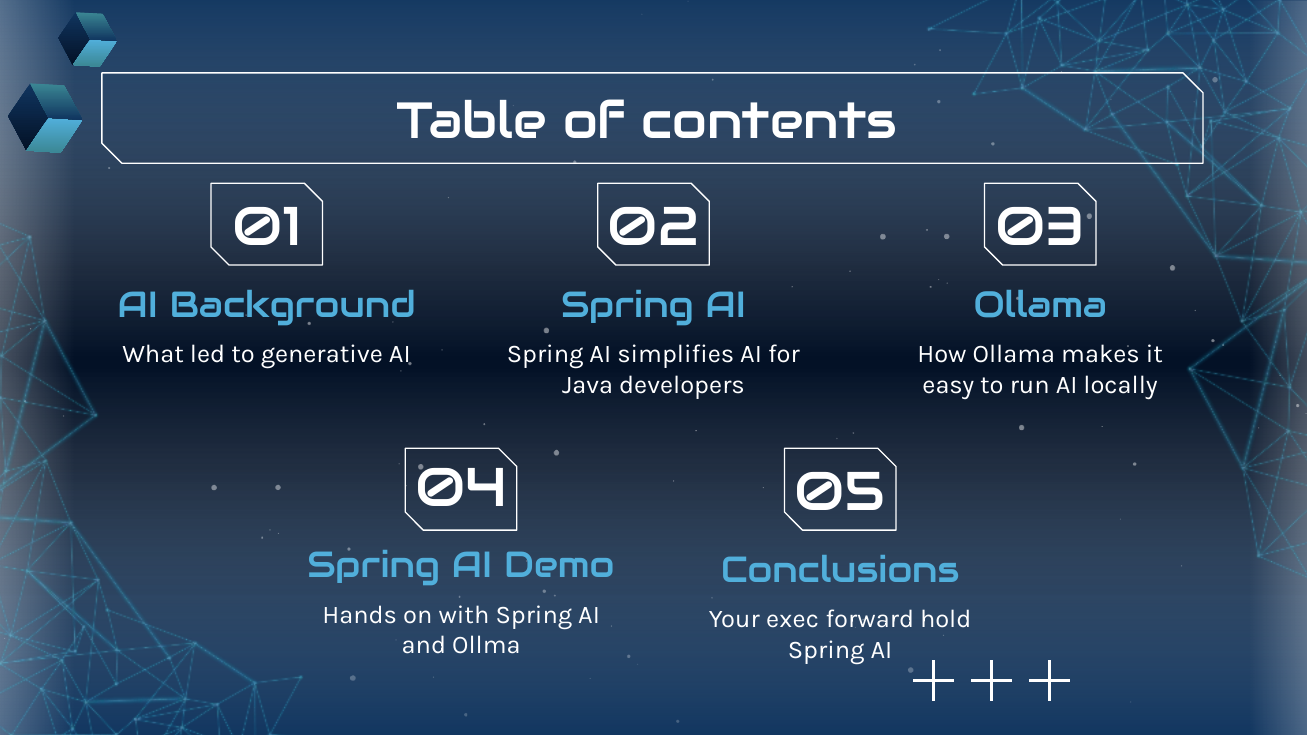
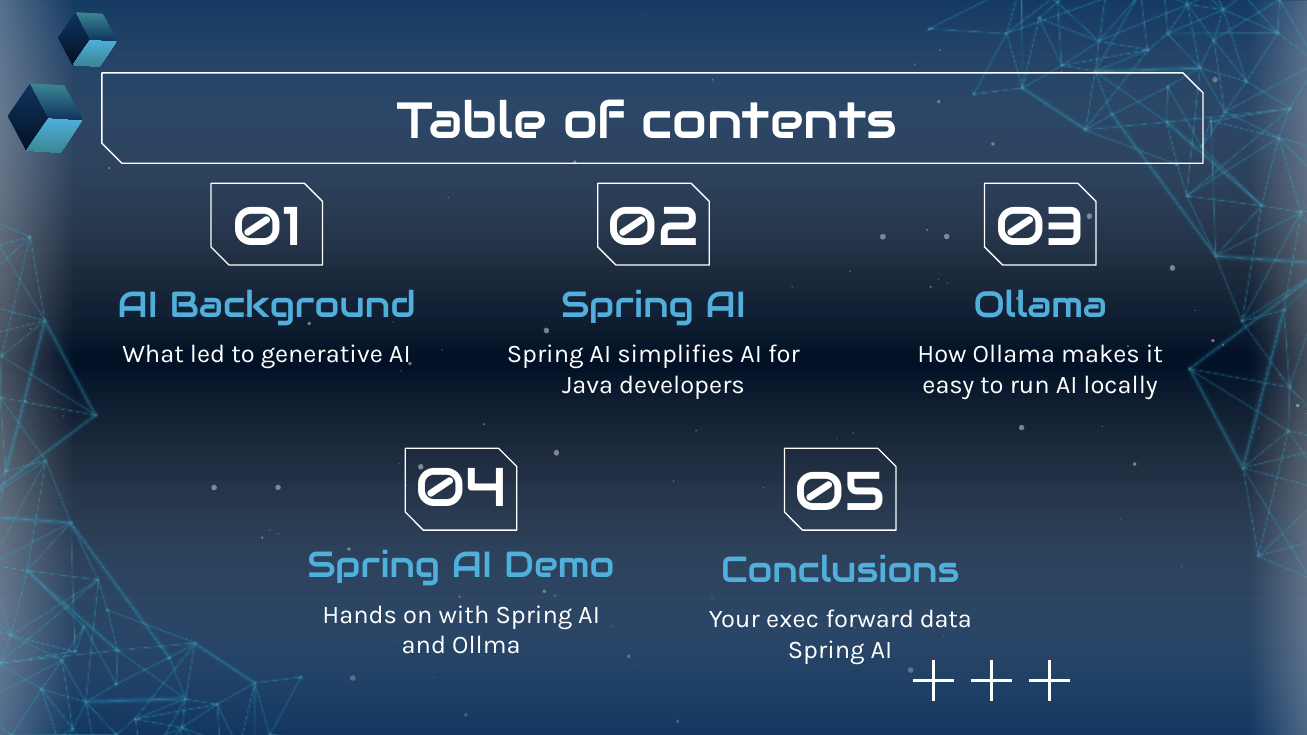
hold: hold -> data
